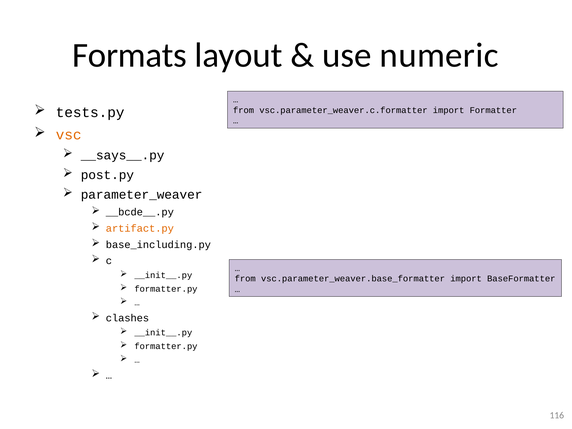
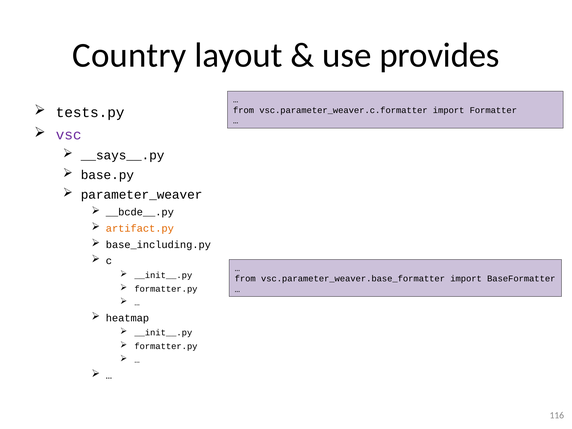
Formats: Formats -> Country
numeric: numeric -> provides
vsc colour: orange -> purple
post.py: post.py -> base.py
clashes: clashes -> heatmap
